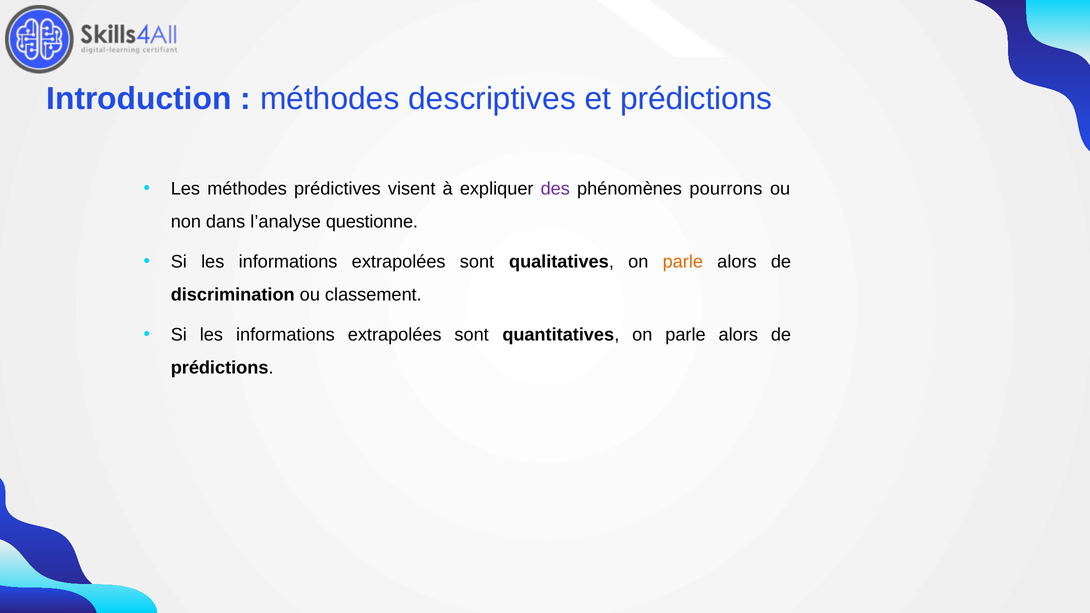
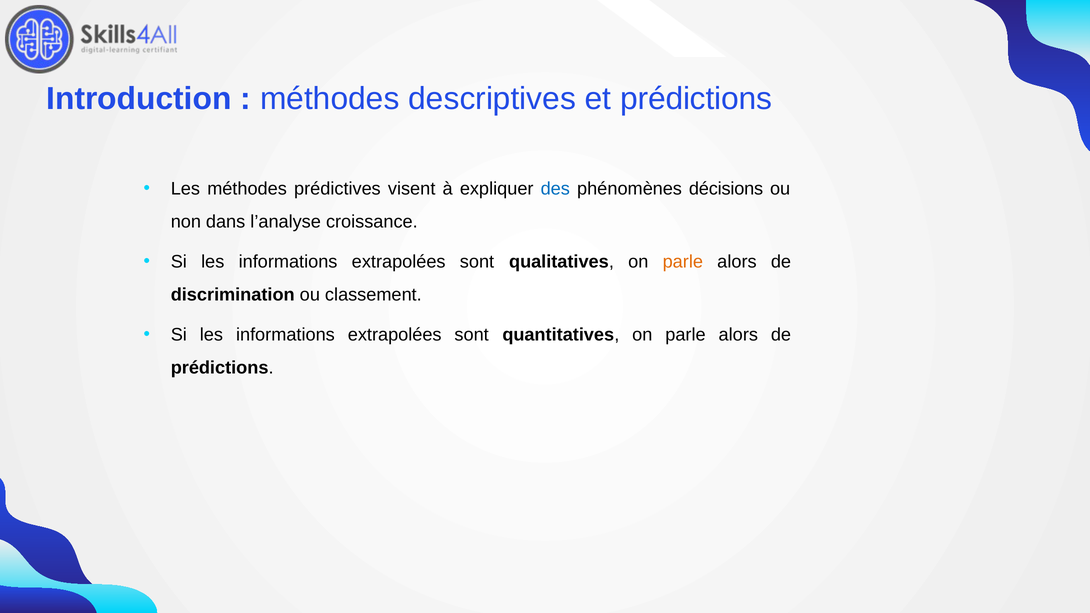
des colour: purple -> blue
pourrons: pourrons -> décisions
questionne: questionne -> croissance
